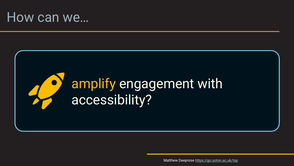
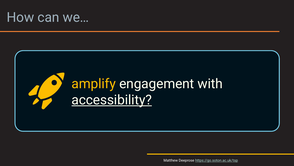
accessibility underline: none -> present
